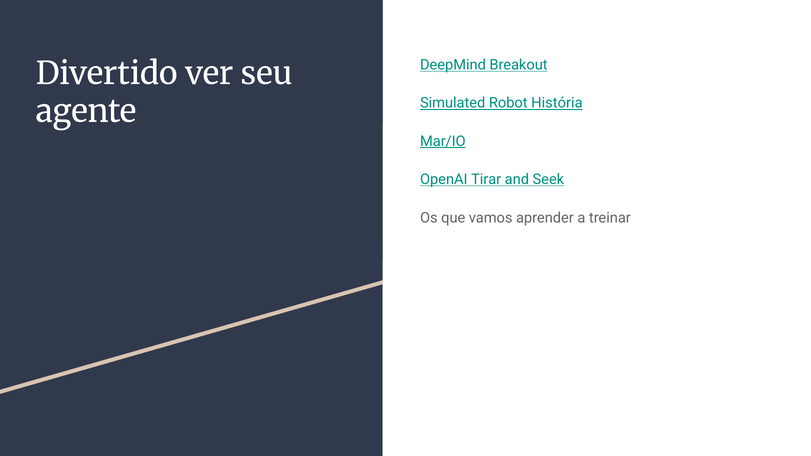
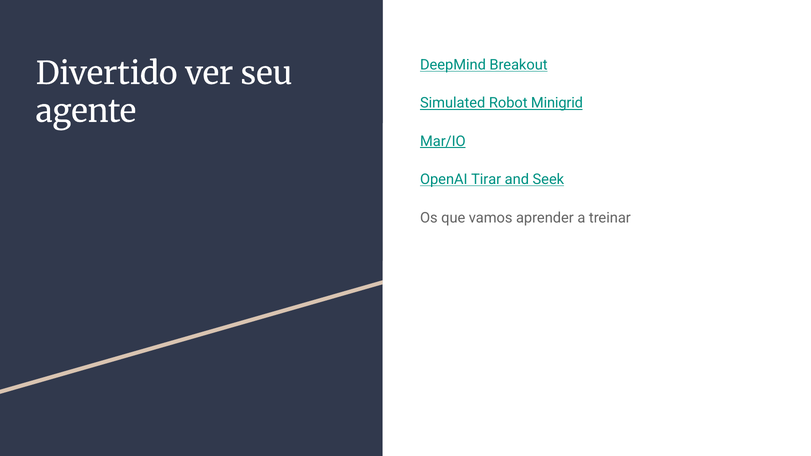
História: História -> Minigrid
